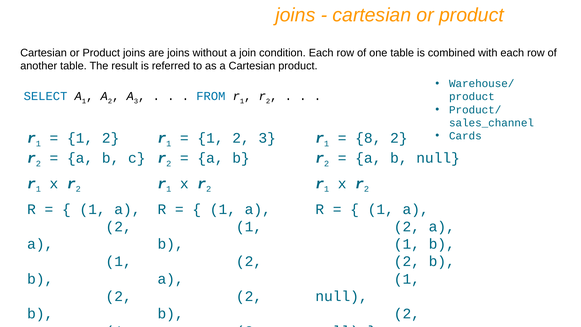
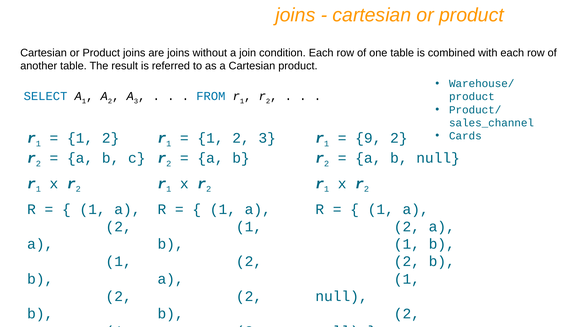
8: 8 -> 9
